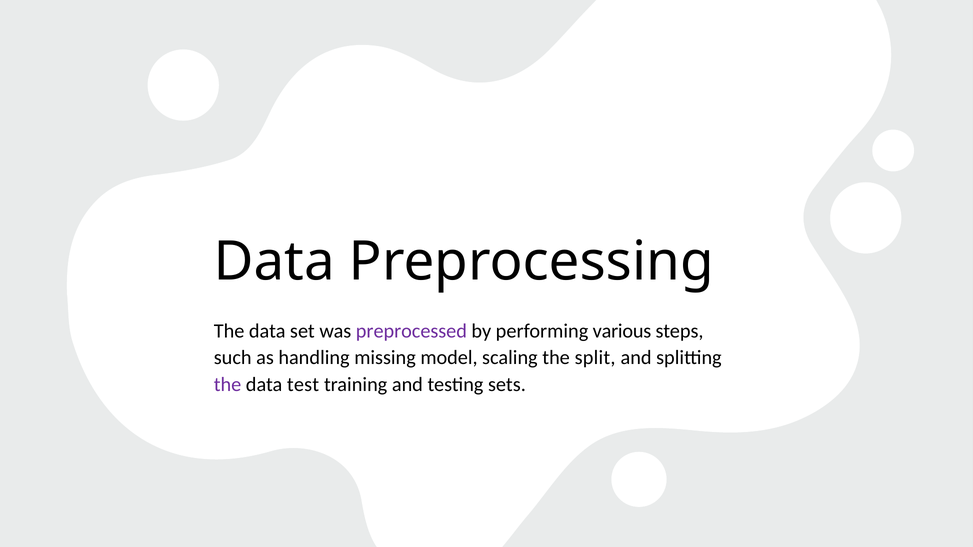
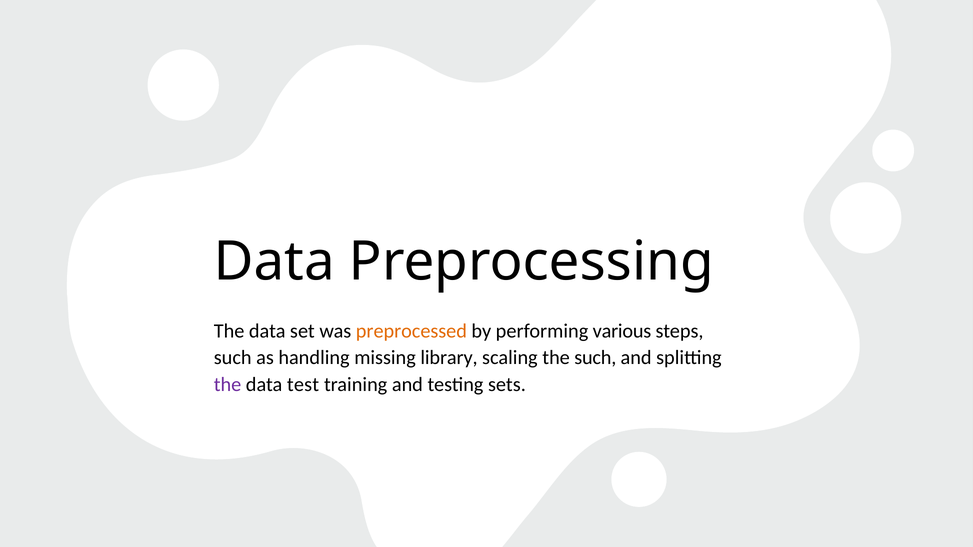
preprocessed colour: purple -> orange
model: model -> library
the split: split -> such
